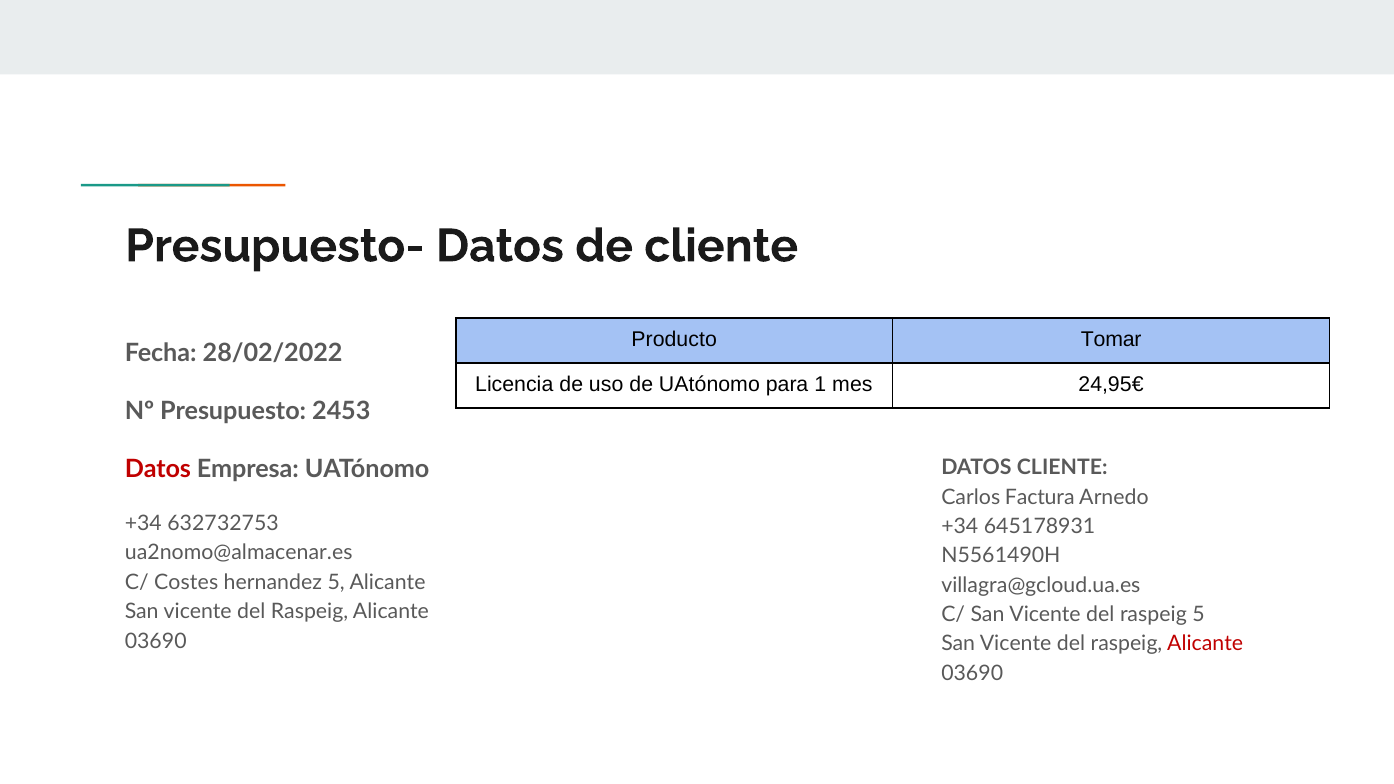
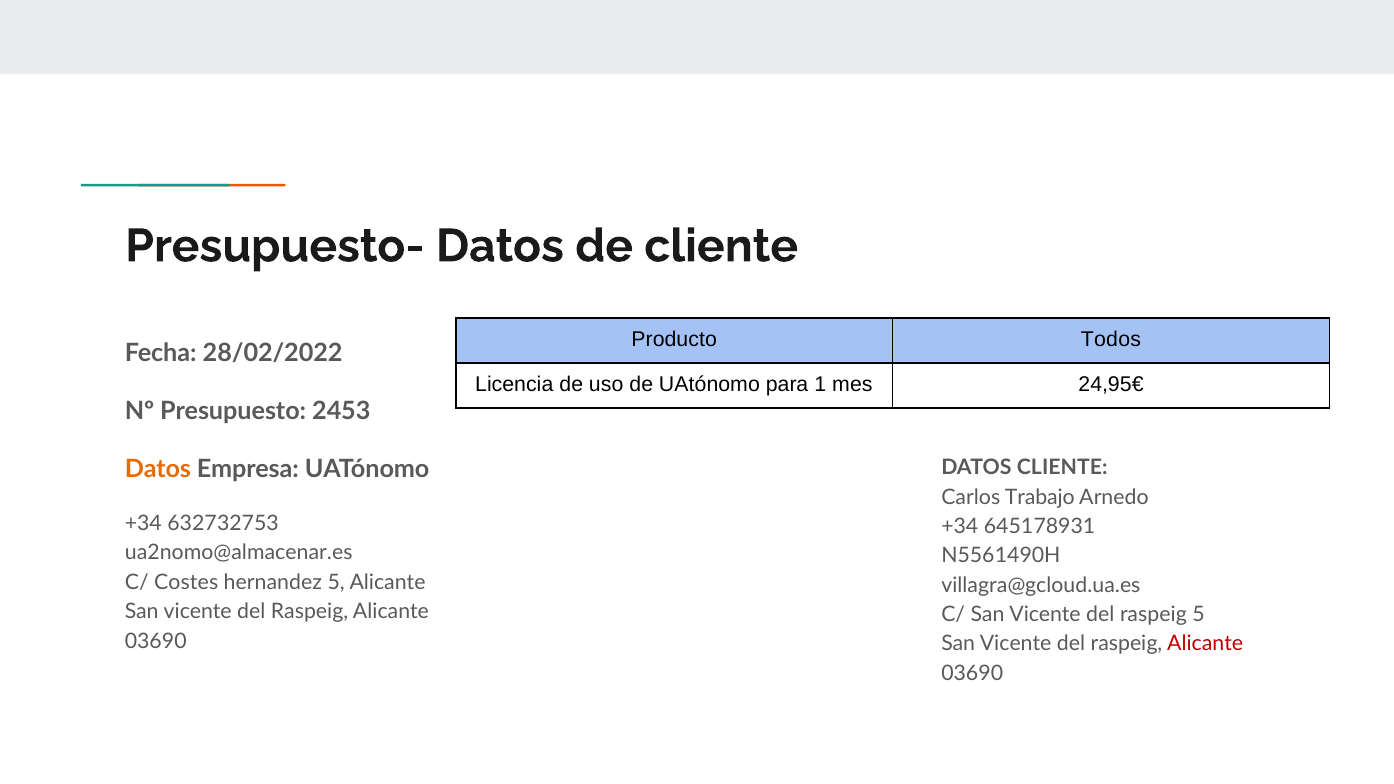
Tomar: Tomar -> Todos
Datos at (158, 469) colour: red -> orange
Factura: Factura -> Trabajo
